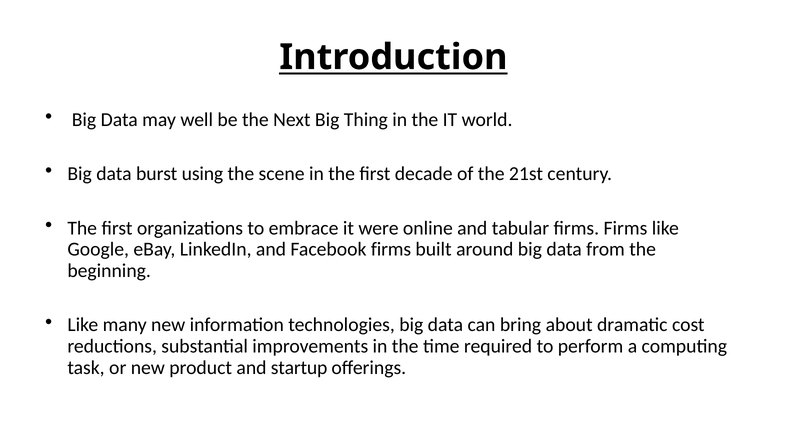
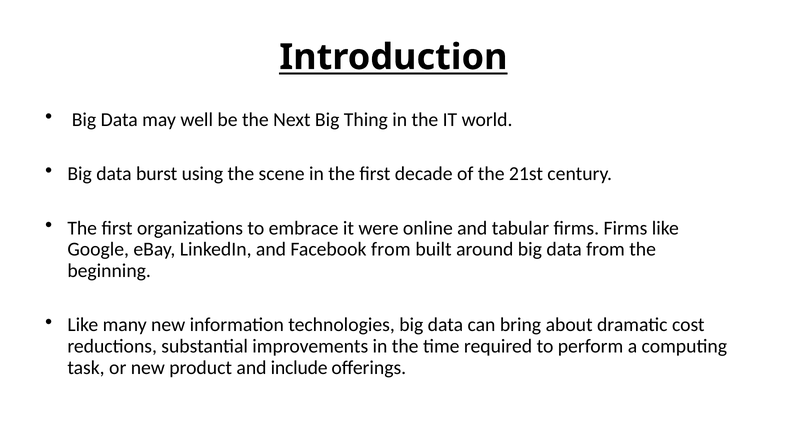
Facebook firms: firms -> from
startup: startup -> include
